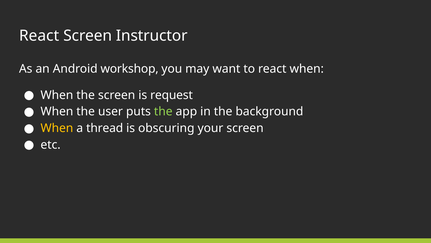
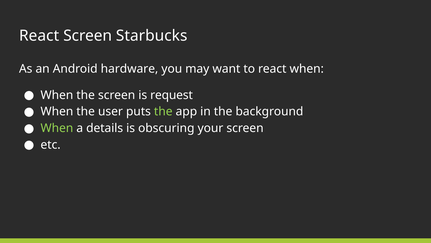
Instructor: Instructor -> Starbucks
workshop: workshop -> hardware
When at (57, 128) colour: yellow -> light green
thread: thread -> details
